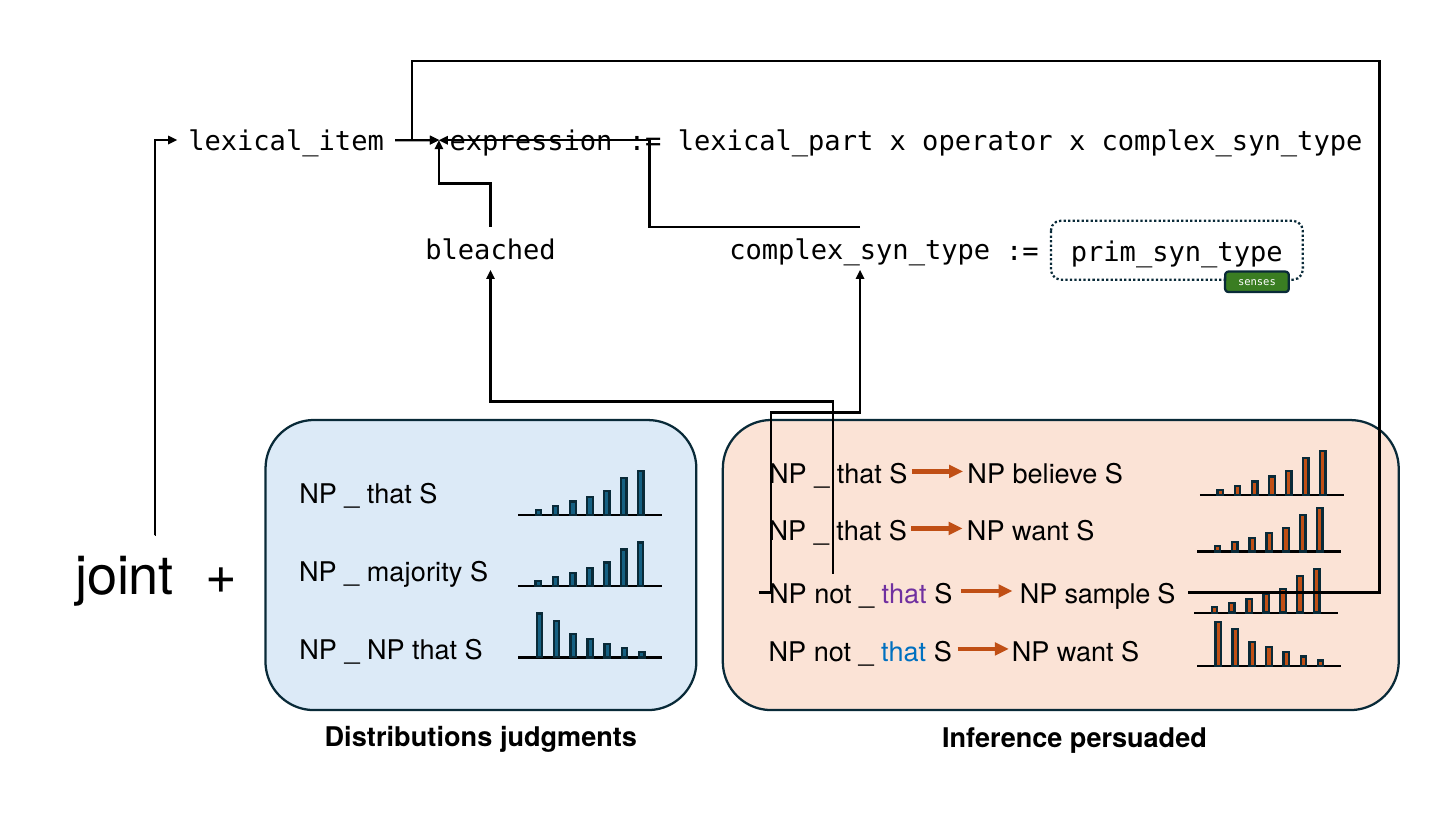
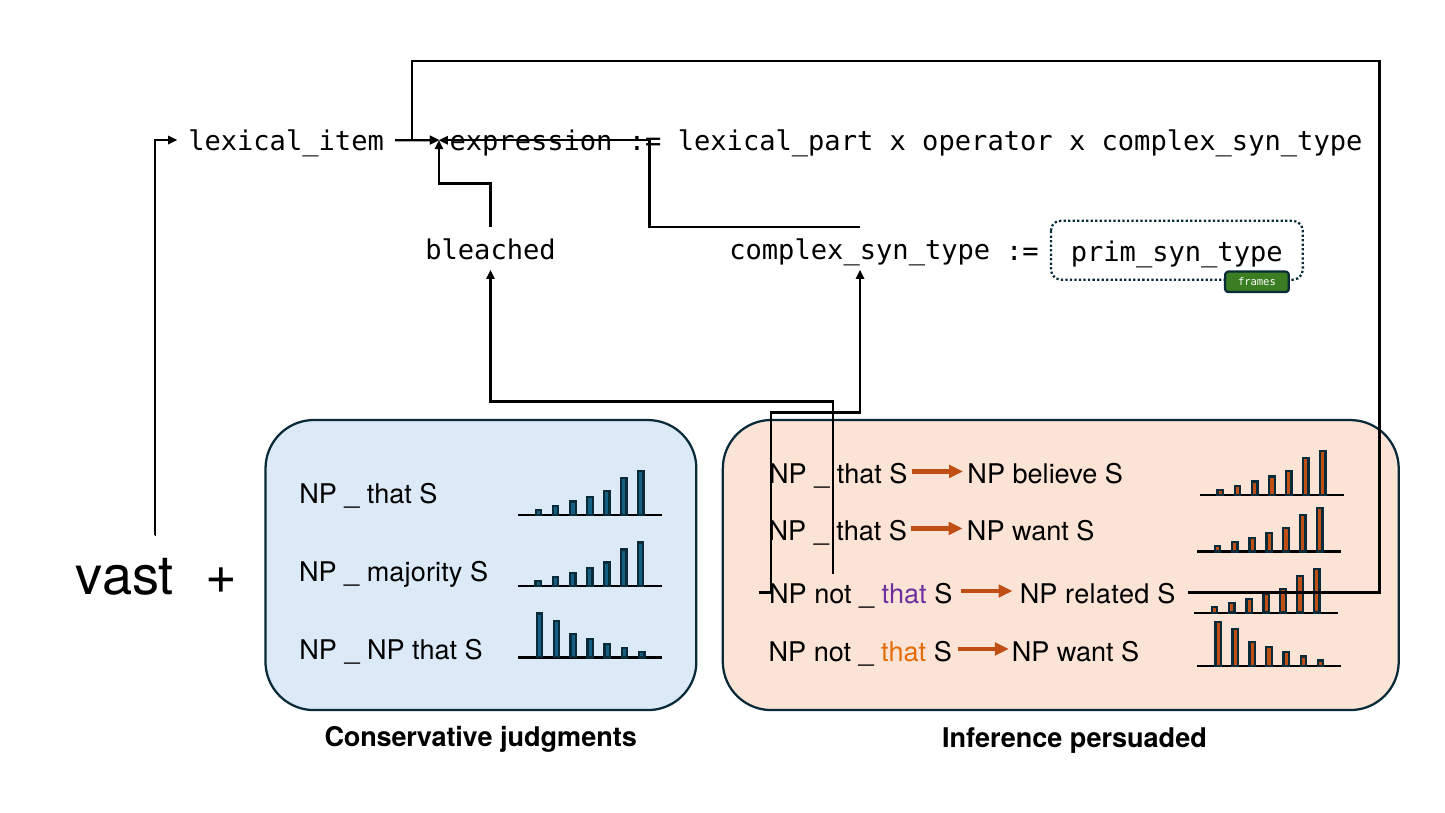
senses: senses -> frames
joint: joint -> vast
sample: sample -> related
that at (904, 652) colour: blue -> orange
Distributions: Distributions -> Conservative
